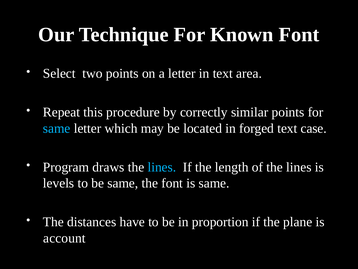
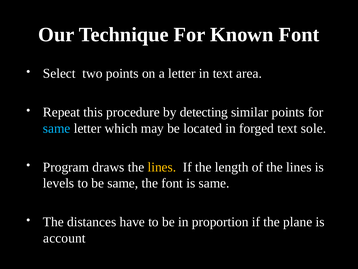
correctly: correctly -> detecting
case: case -> sole
lines at (162, 167) colour: light blue -> yellow
